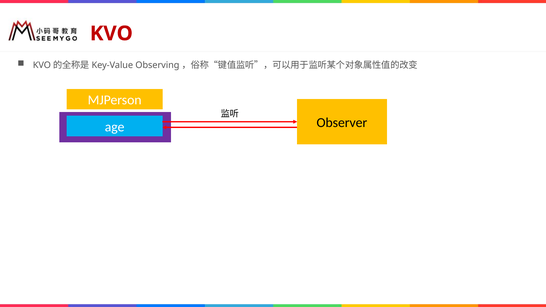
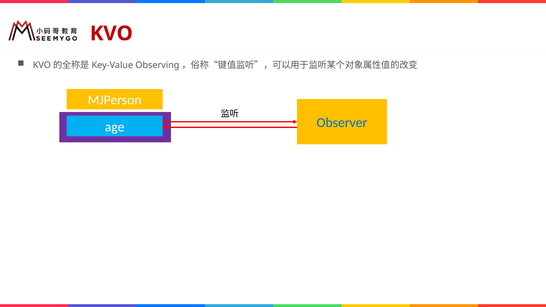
Observer colour: black -> blue
